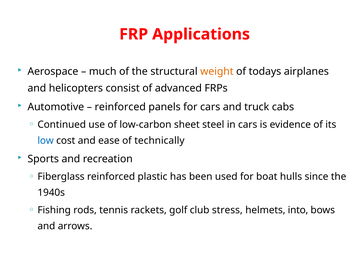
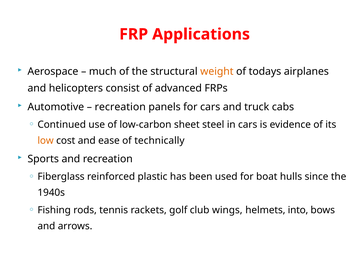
reinforced at (120, 107): reinforced -> recreation
low colour: blue -> orange
stress: stress -> wings
